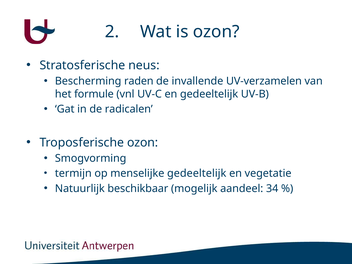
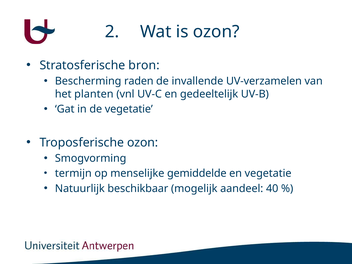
neus: neus -> bron
formule: formule -> planten
de radicalen: radicalen -> vegetatie
menselijke gedeeltelijk: gedeeltelijk -> gemiddelde
34: 34 -> 40
